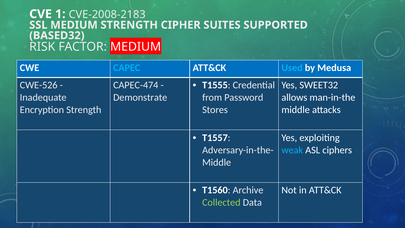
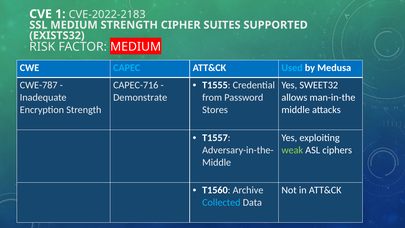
CVE-2008-2183: CVE-2008-2183 -> CVE-2022-2183
BASED32: BASED32 -> EXISTS32
CWE-526: CWE-526 -> CWE-787
CAPEC-474: CAPEC-474 -> CAPEC-716
weak colour: light blue -> light green
Collected colour: light green -> light blue
